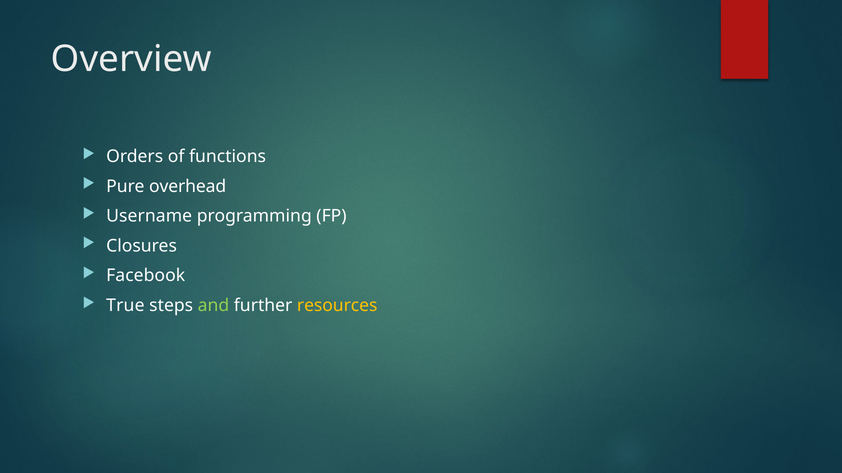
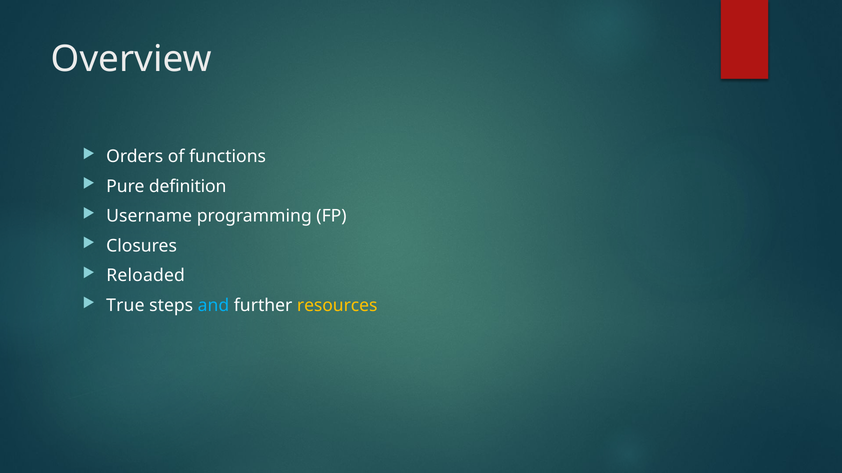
overhead: overhead -> definition
Facebook: Facebook -> Reloaded
and colour: light green -> light blue
